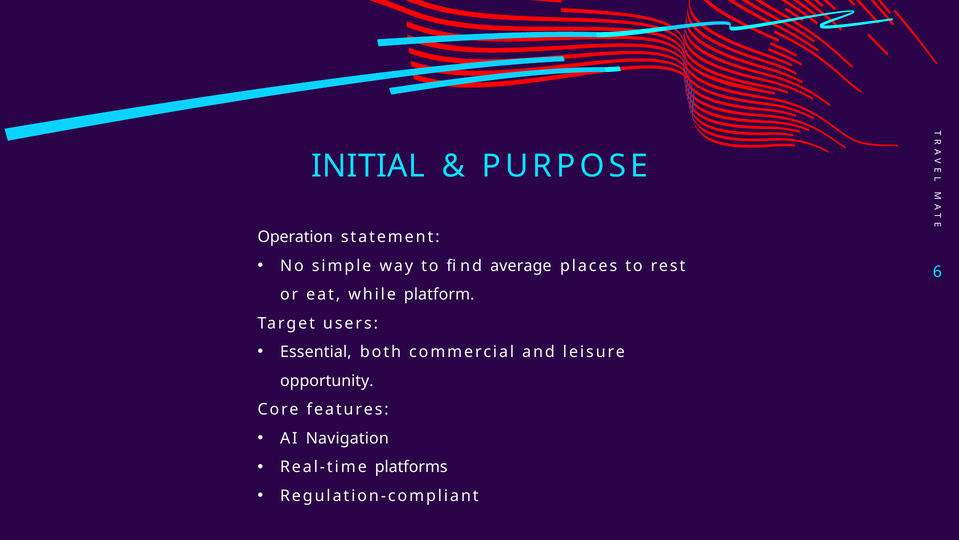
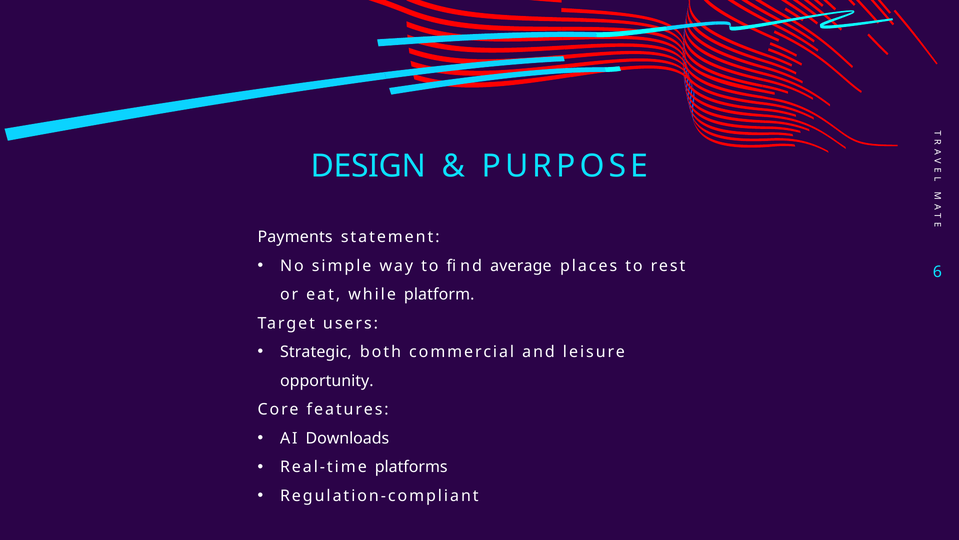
INITIAL: INITIAL -> DESIGN
Operation: Operation -> Payments
Essential: Essential -> Strategic
Navigation: Navigation -> Downloads
